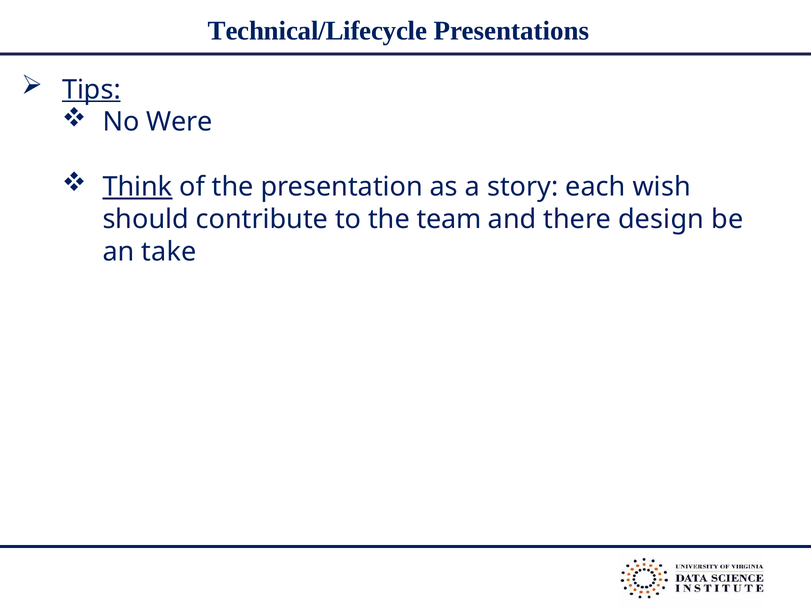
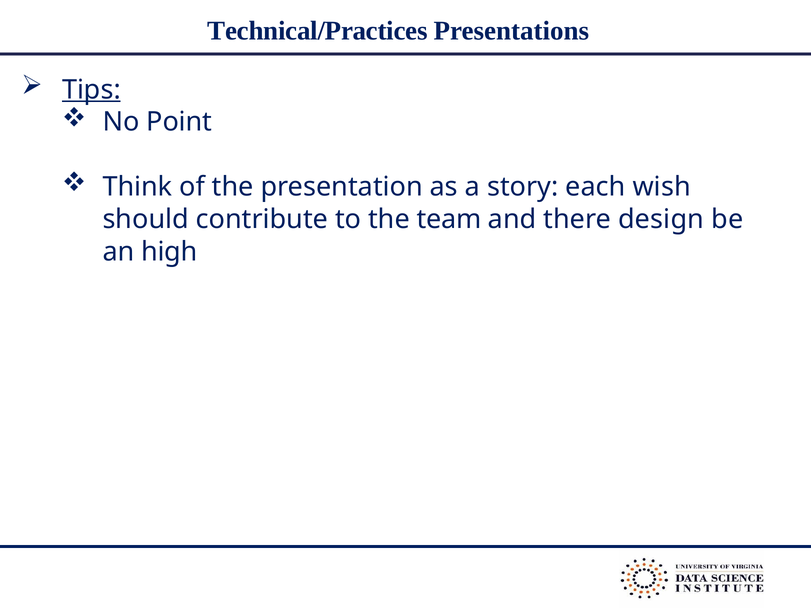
Technical/Lifecycle: Technical/Lifecycle -> Technical/Practices
Were: Were -> Point
Think underline: present -> none
take: take -> high
